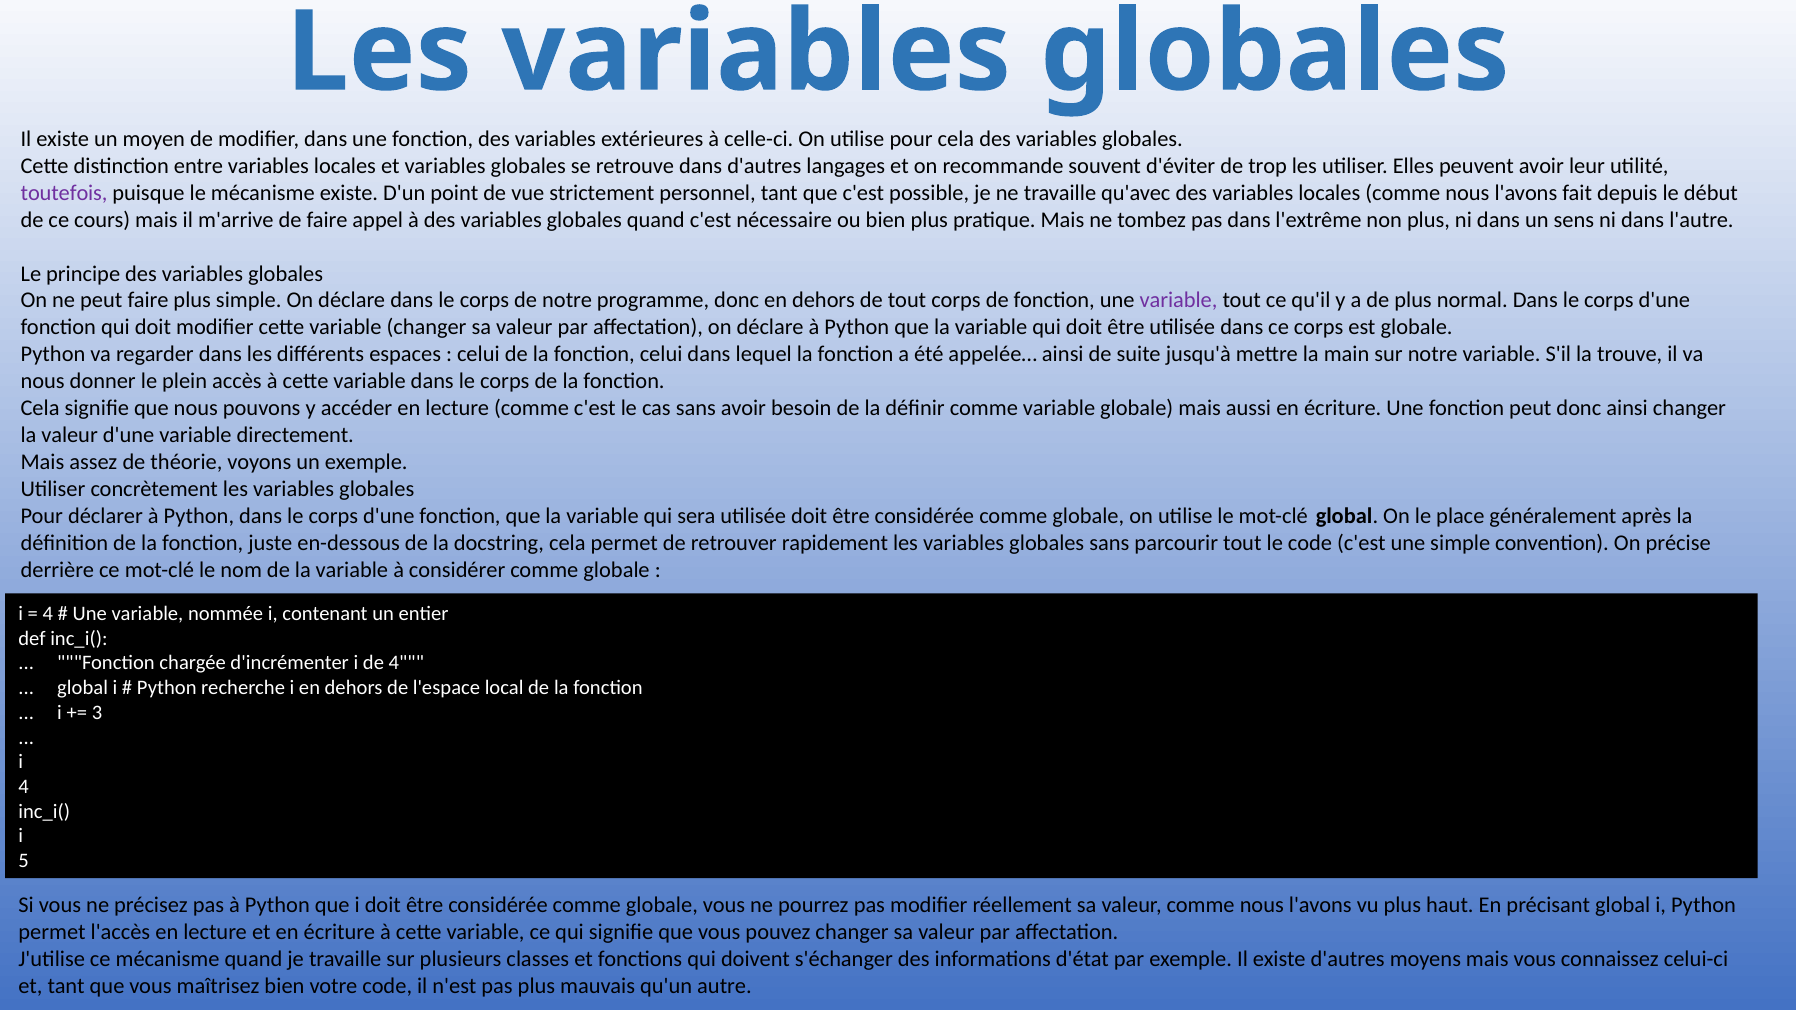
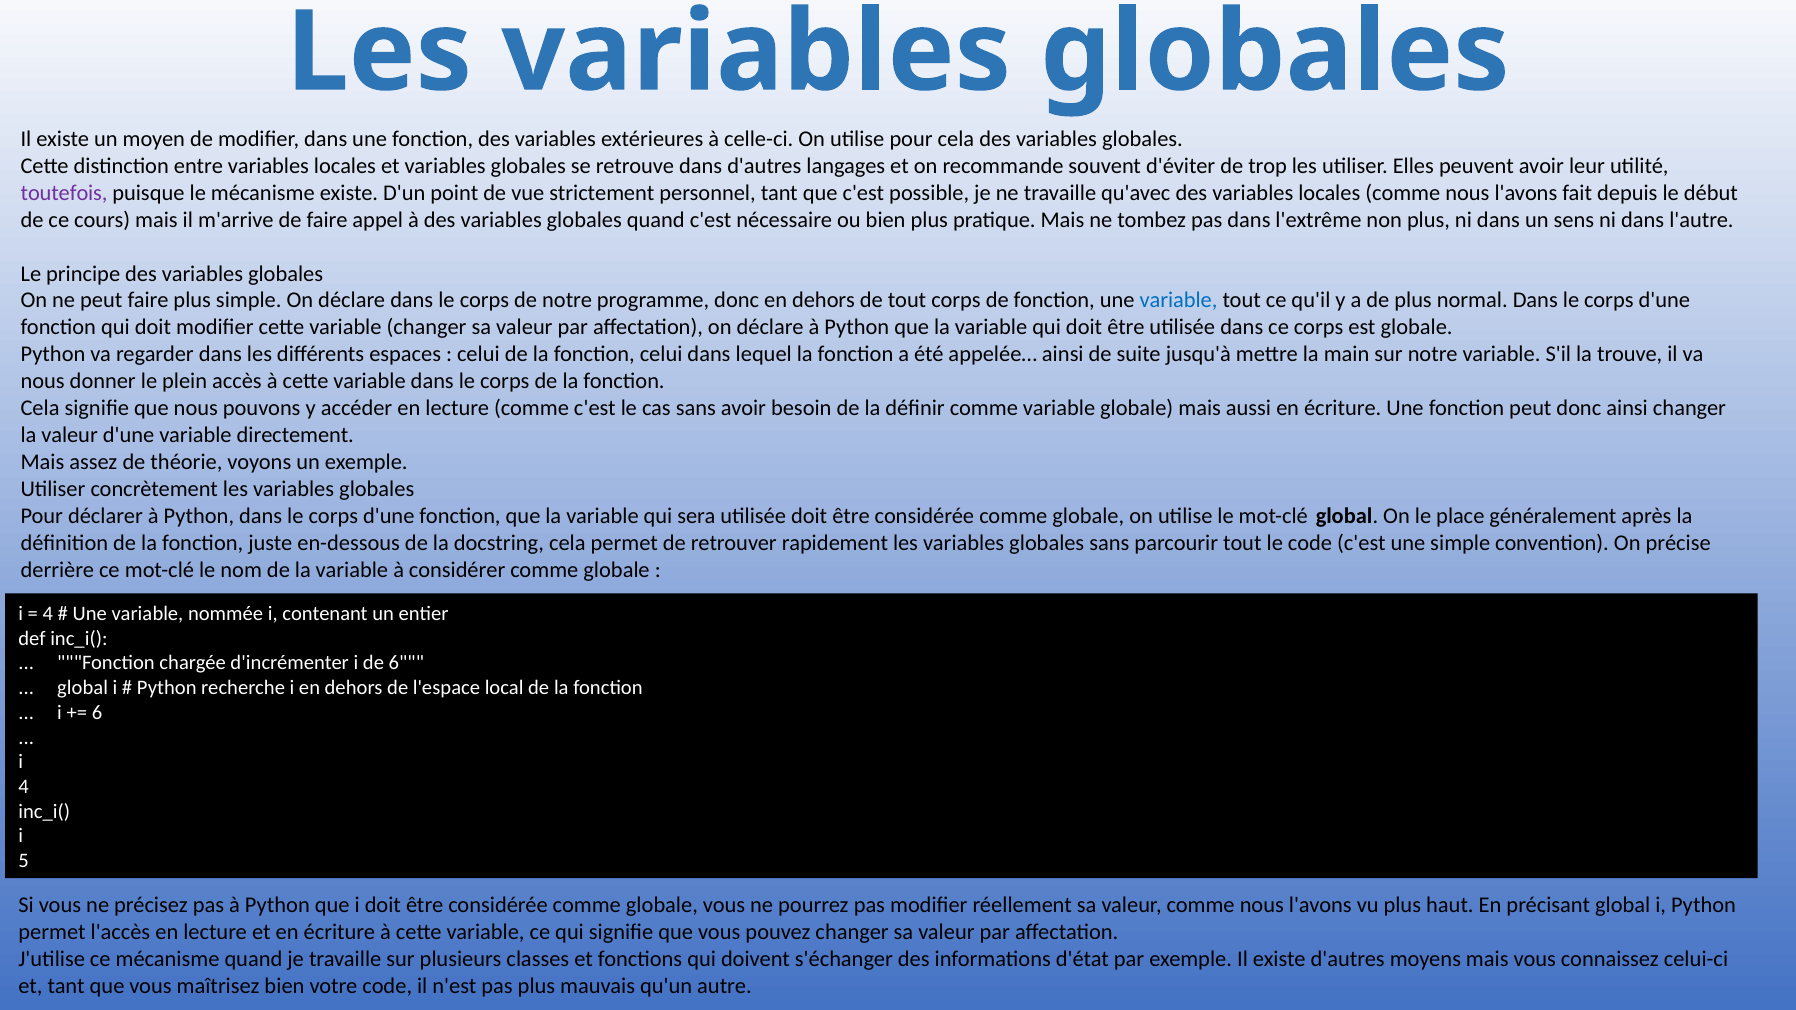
variable at (1179, 301) colour: purple -> blue
de 4: 4 -> 6
3 at (97, 713): 3 -> 6
